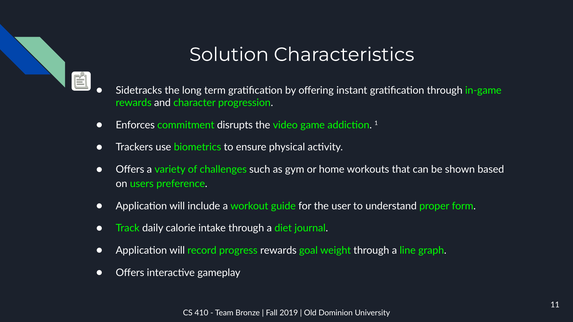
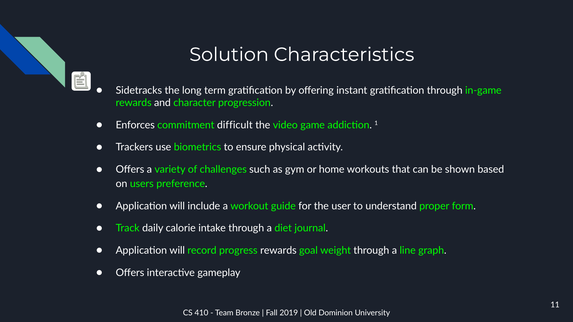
disrupts: disrupts -> difficult
